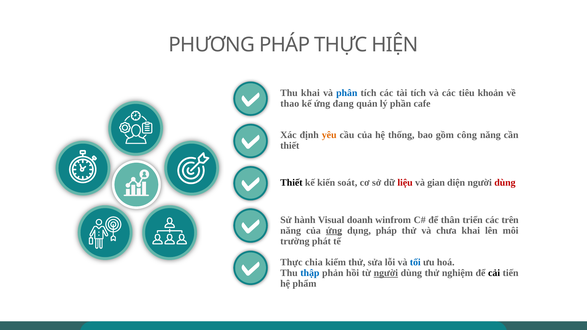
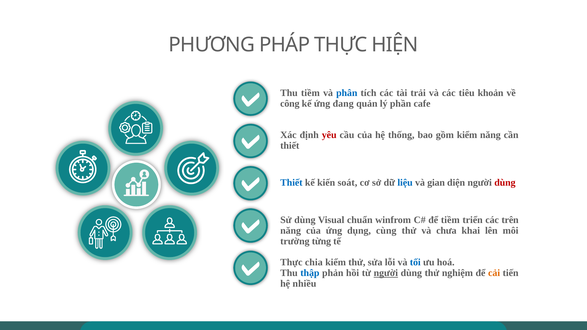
Thu khai: khai -> tiềm
tài tích: tích -> trải
thao: thao -> công
yêu colour: orange -> red
gồm công: công -> kiểm
Thiết at (291, 183) colour: black -> blue
liệu colour: red -> blue
Sử hành: hành -> dùng
doanh: doanh -> chuẩn
để thân: thân -> tiềm
ứng at (334, 231) underline: present -> none
dụng pháp: pháp -> cùng
phát: phát -> từng
cải colour: black -> orange
phẩm: phẩm -> nhiều
